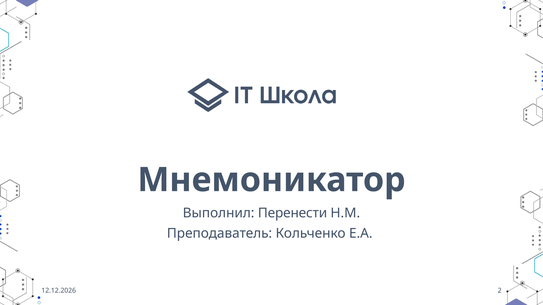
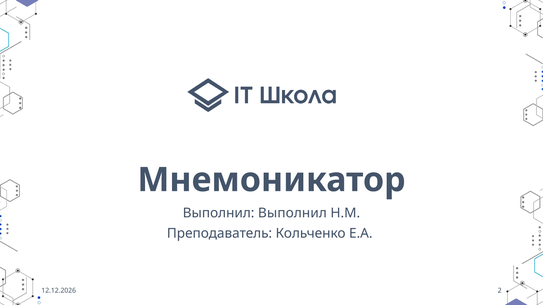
Выполнил Перенести: Перенести -> Выполнил
